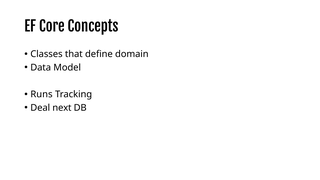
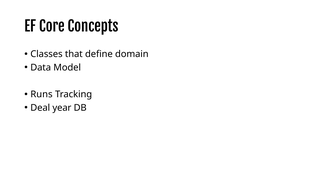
next: next -> year
